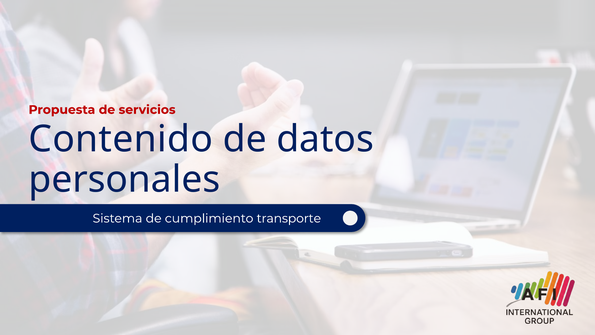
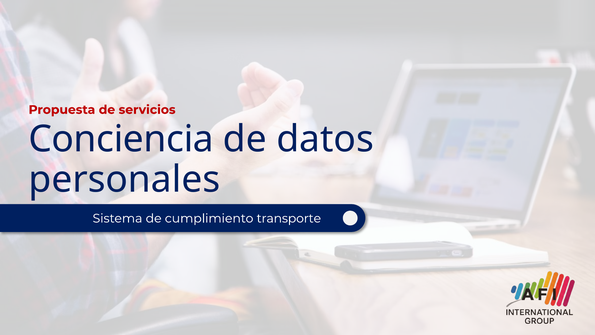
Contenido: Contenido -> Conciencia
